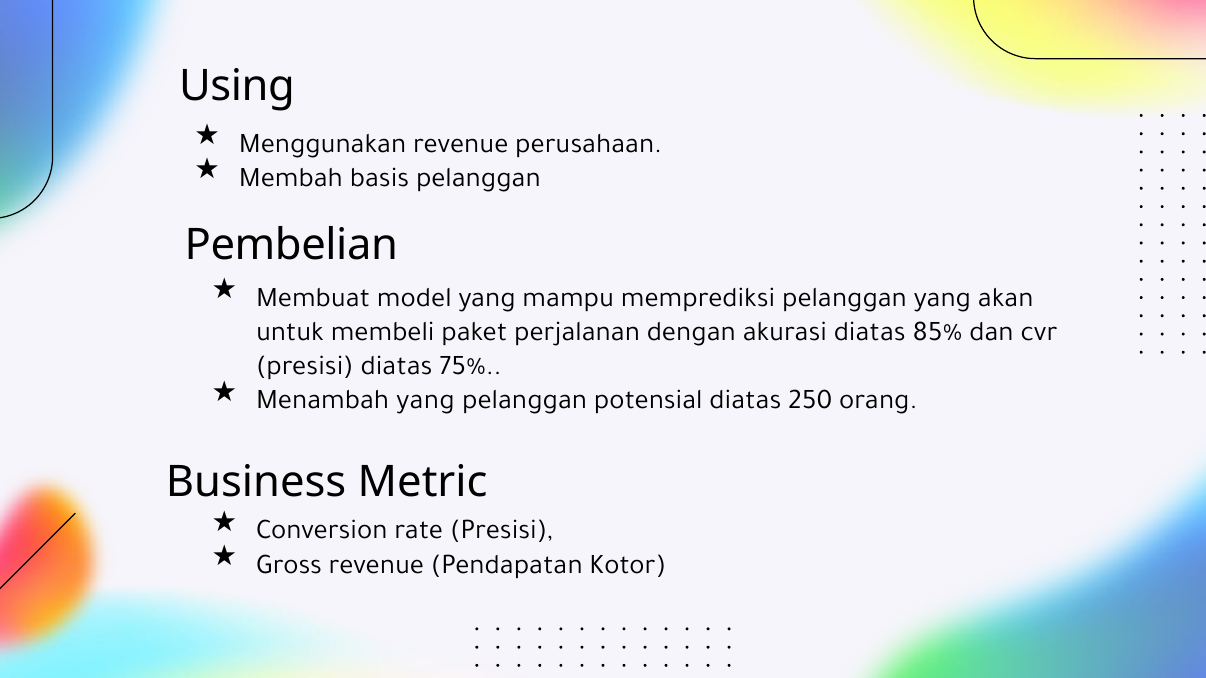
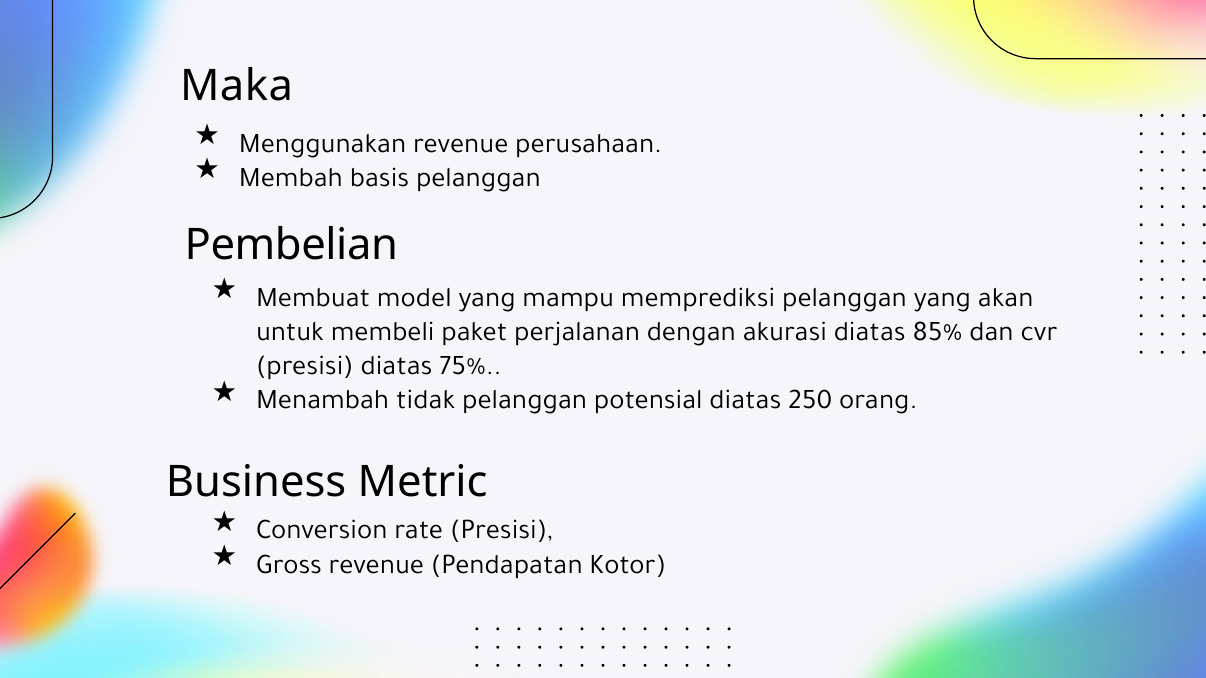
Using: Using -> Maka
Menambah yang: yang -> tidak
